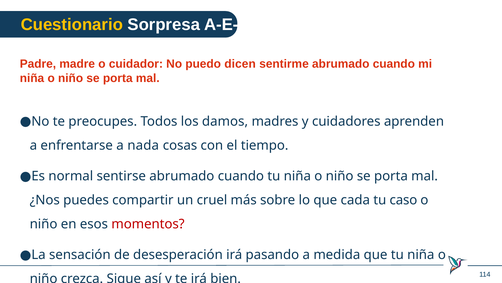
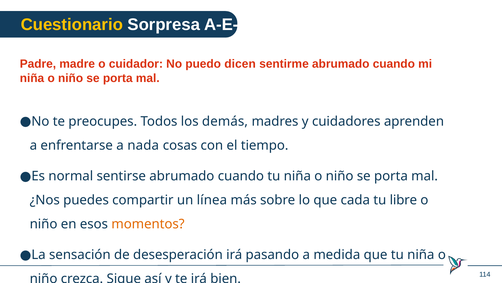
damos: damos -> demás
cruel: cruel -> línea
caso: caso -> libre
momentos colour: red -> orange
